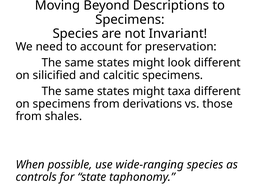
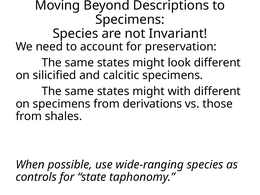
taxa: taxa -> with
